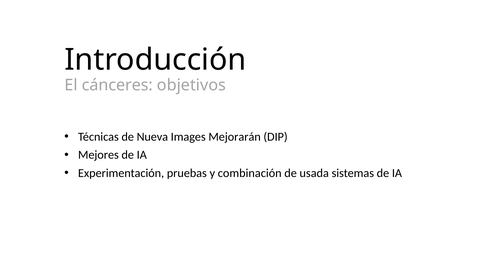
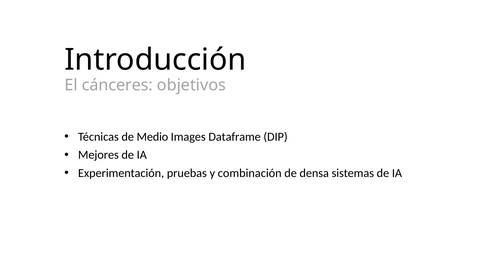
Nueva: Nueva -> Medio
Mejorarán: Mejorarán -> Dataframe
usada: usada -> densa
